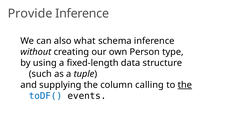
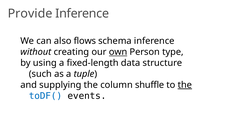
what: what -> flows
own underline: none -> present
calling: calling -> shuffle
